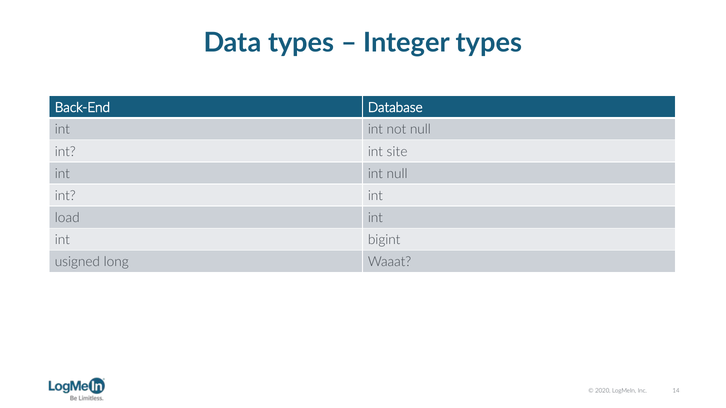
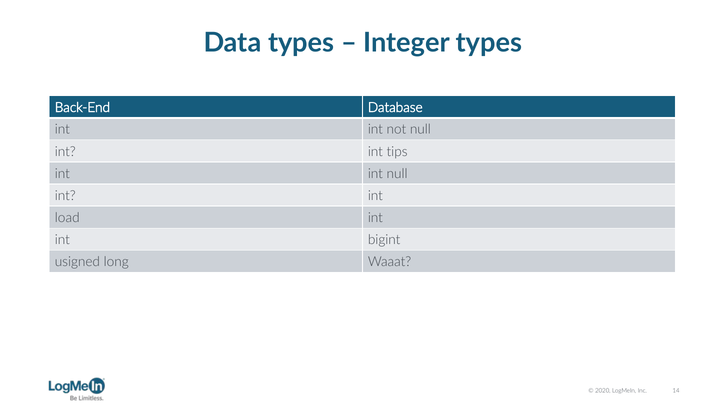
site: site -> tips
